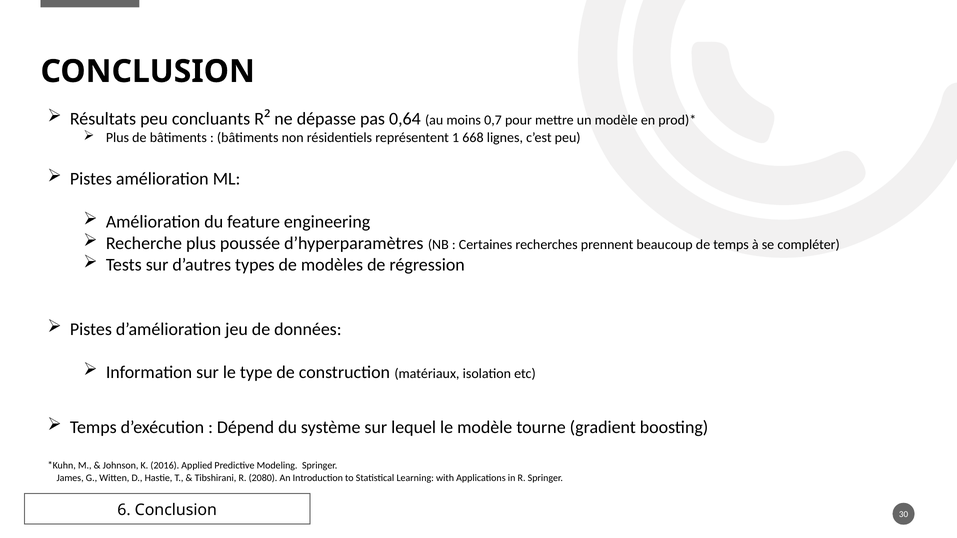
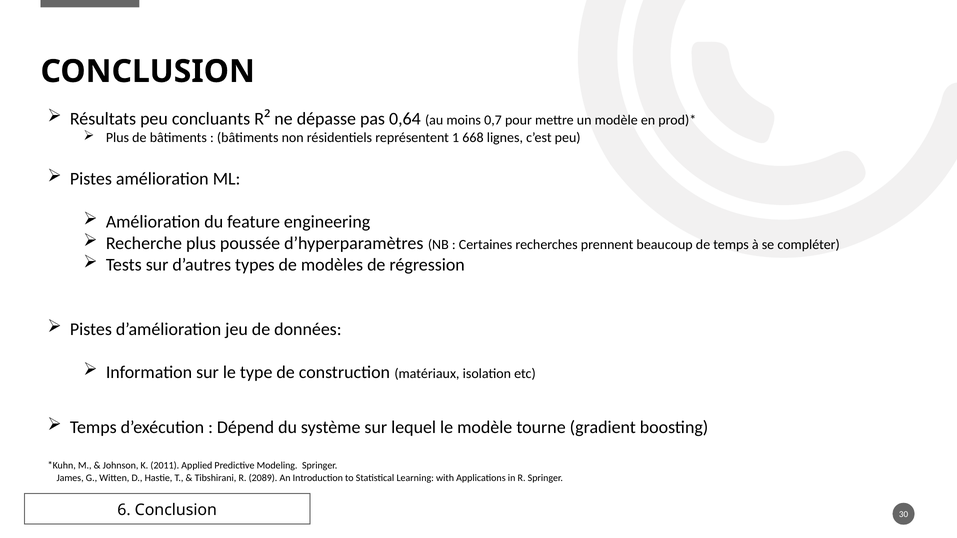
2016: 2016 -> 2011
2080: 2080 -> 2089
